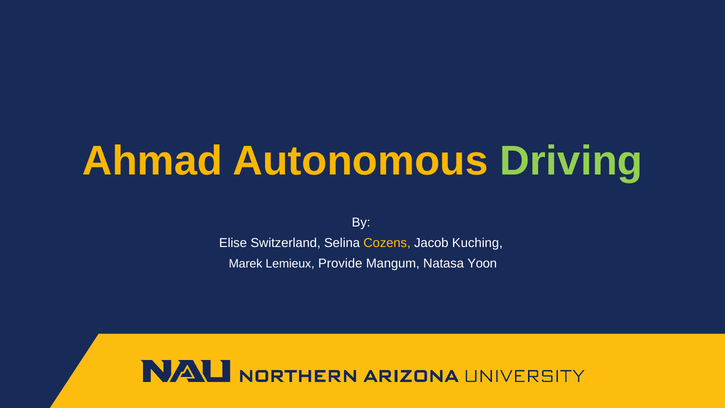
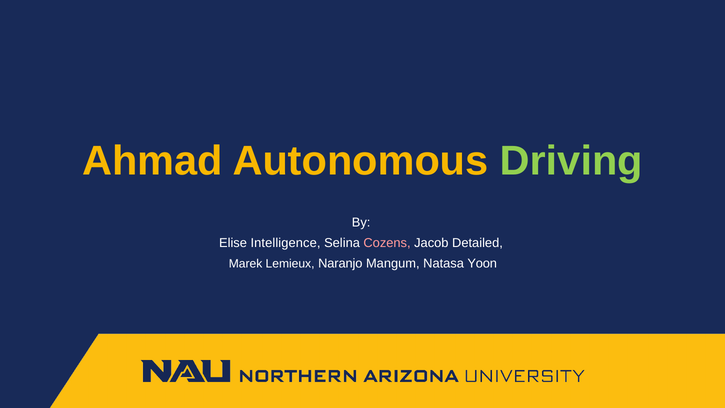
Switzerland: Switzerland -> Intelligence
Cozens colour: yellow -> pink
Kuching: Kuching -> Detailed
Provide: Provide -> Naranjo
